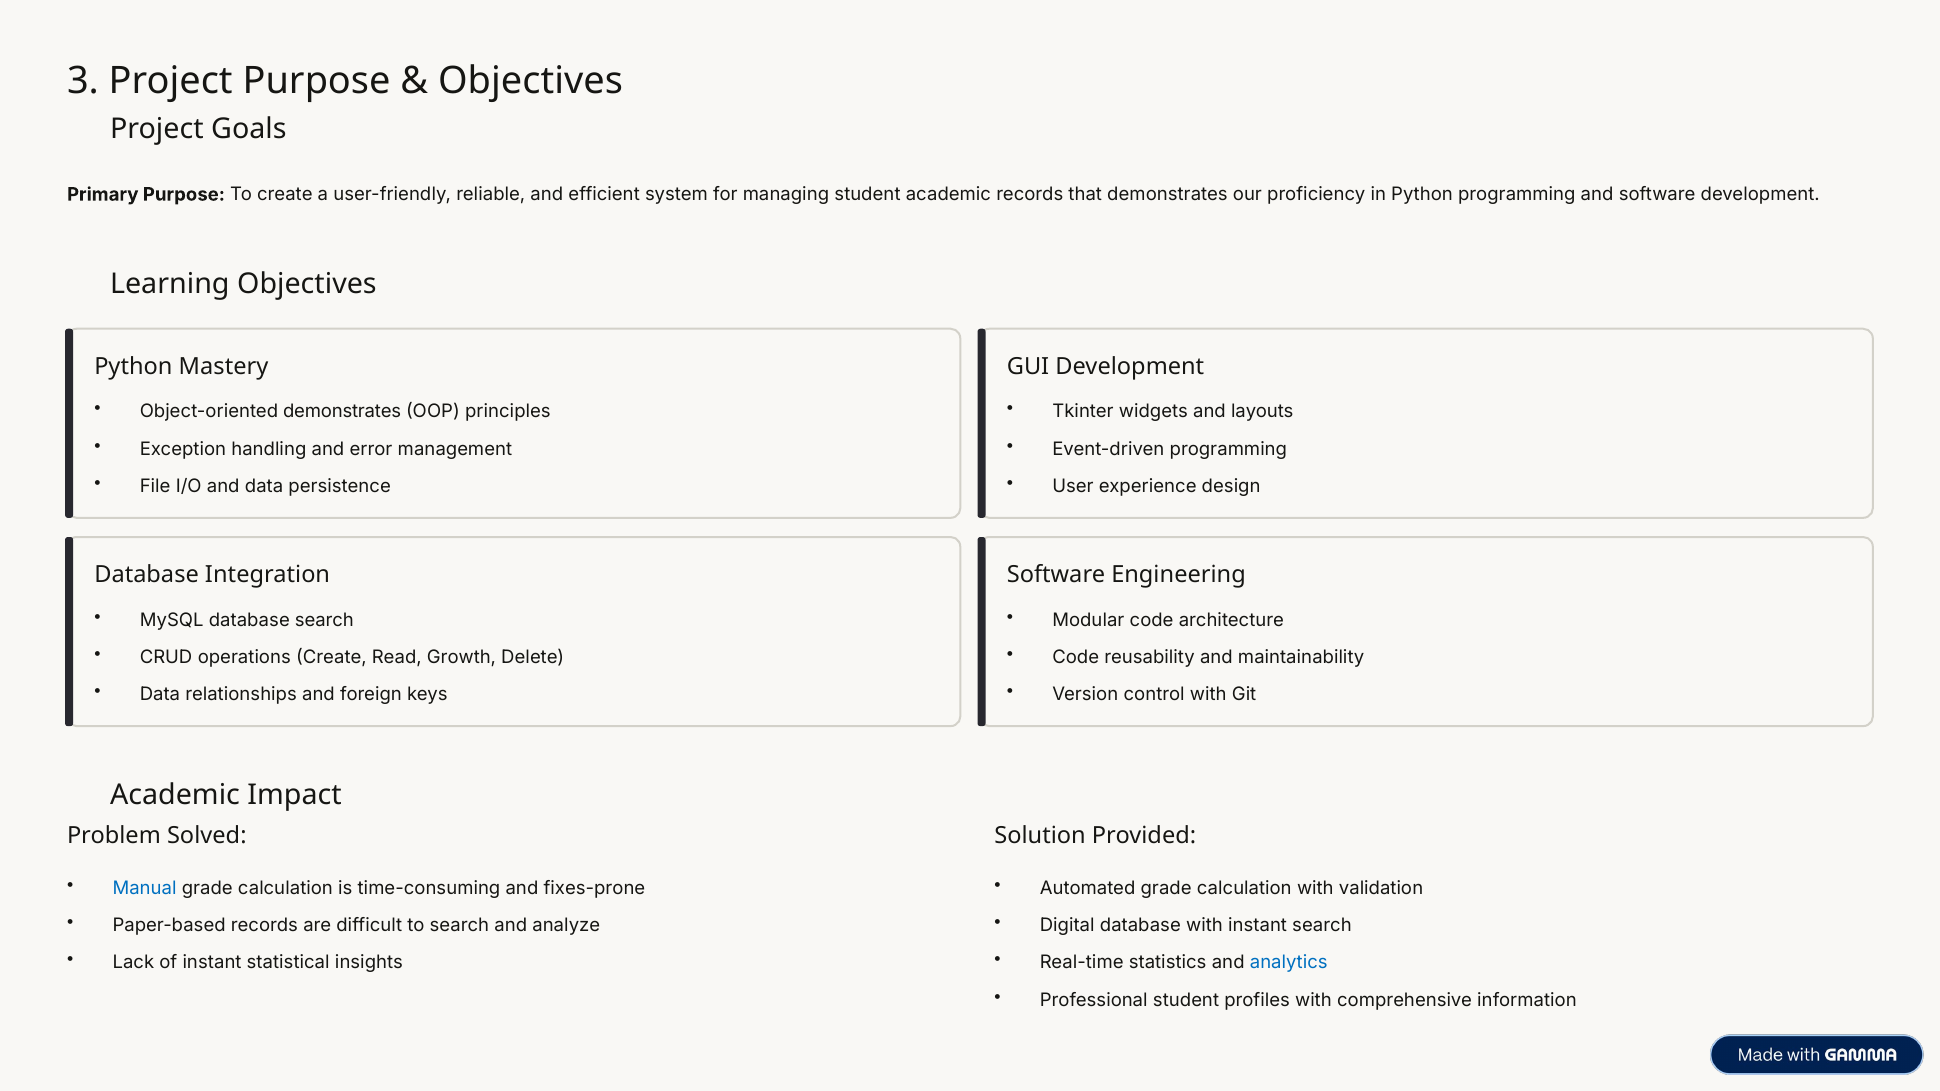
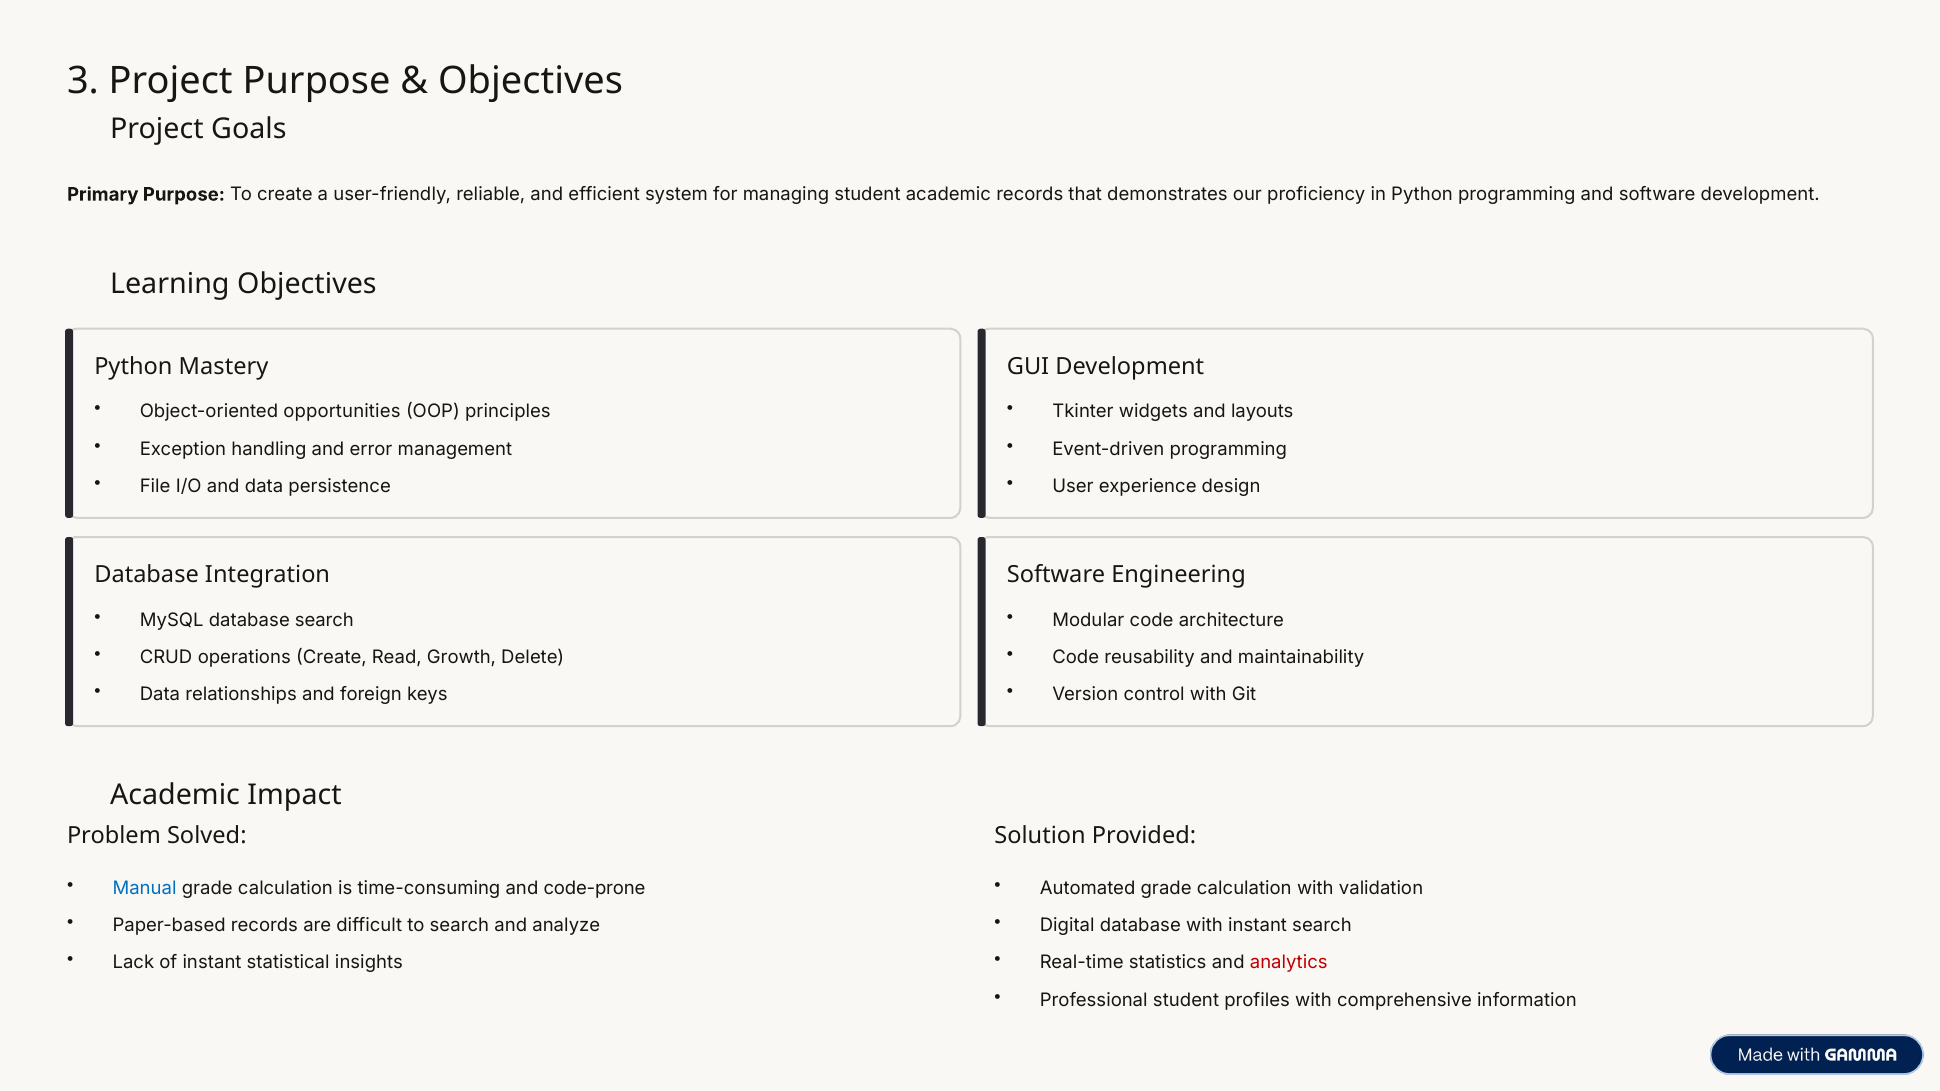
Object-oriented demonstrates: demonstrates -> opportunities
fixes-prone: fixes-prone -> code-prone
analytics colour: blue -> red
